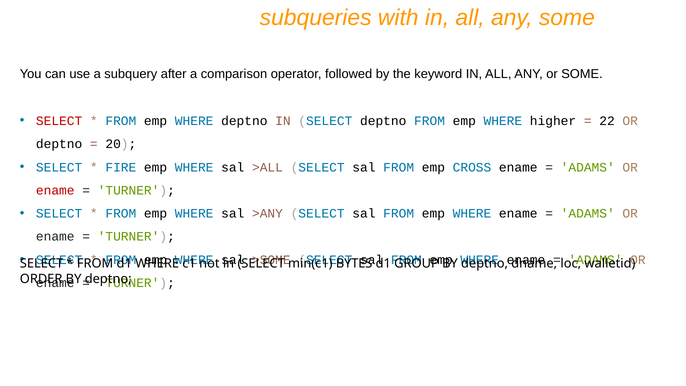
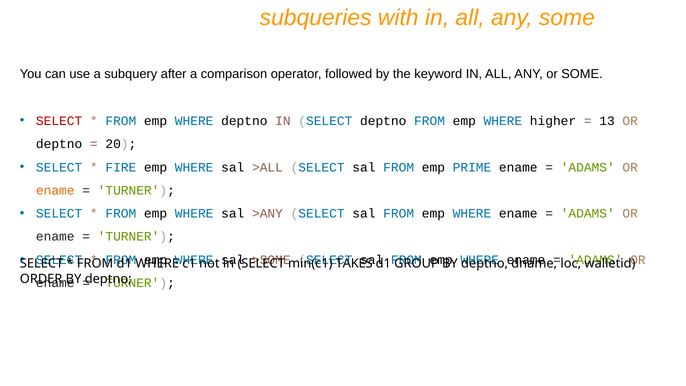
22: 22 -> 13
CROSS: CROSS -> PRIME
ename at (55, 190) colour: red -> orange
BYTES: BYTES -> TAKES
